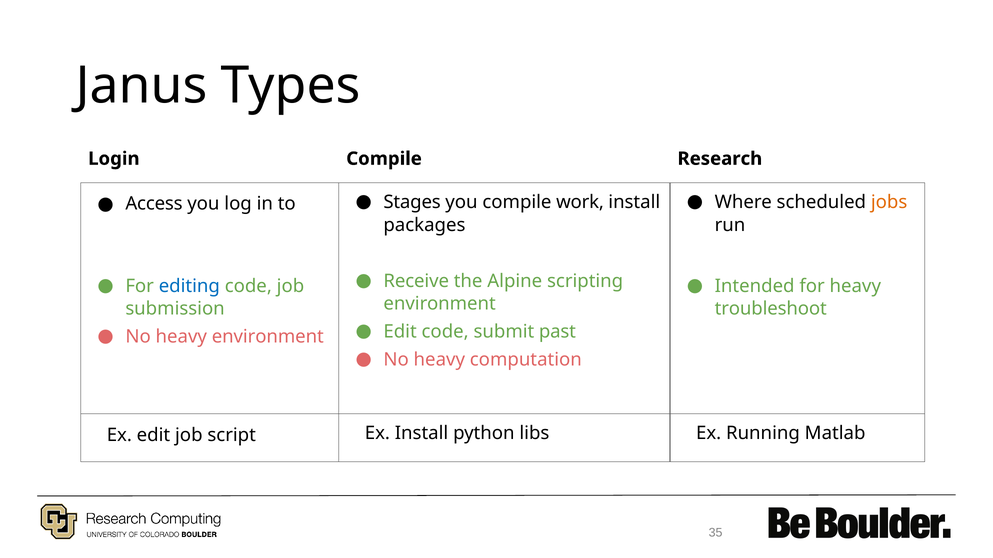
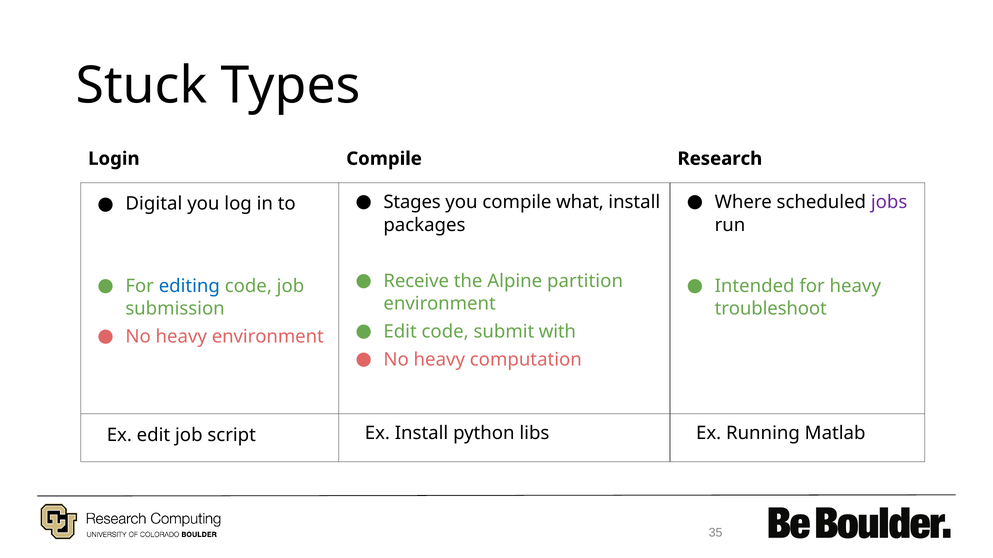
Janus: Janus -> Stuck
work: work -> what
jobs colour: orange -> purple
Access: Access -> Digital
scripting: scripting -> partition
past: past -> with
